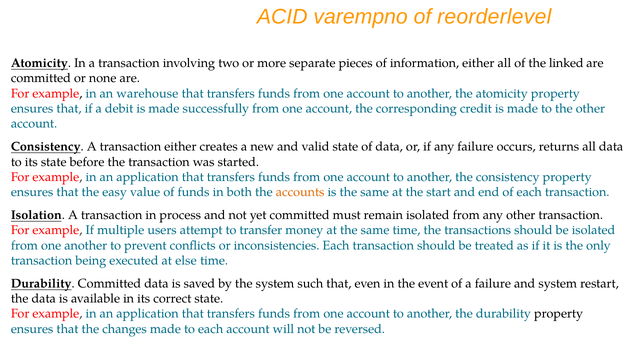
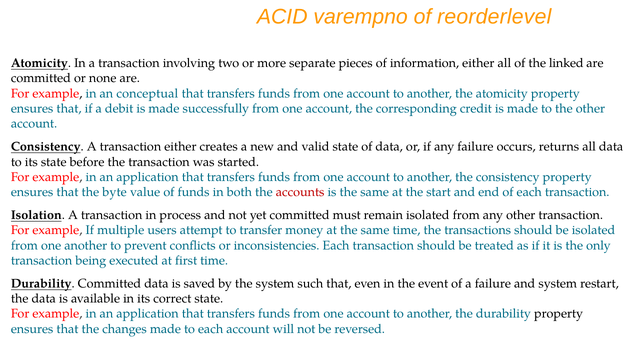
warehouse: warehouse -> conceptual
easy: easy -> byte
accounts colour: orange -> red
else: else -> first
